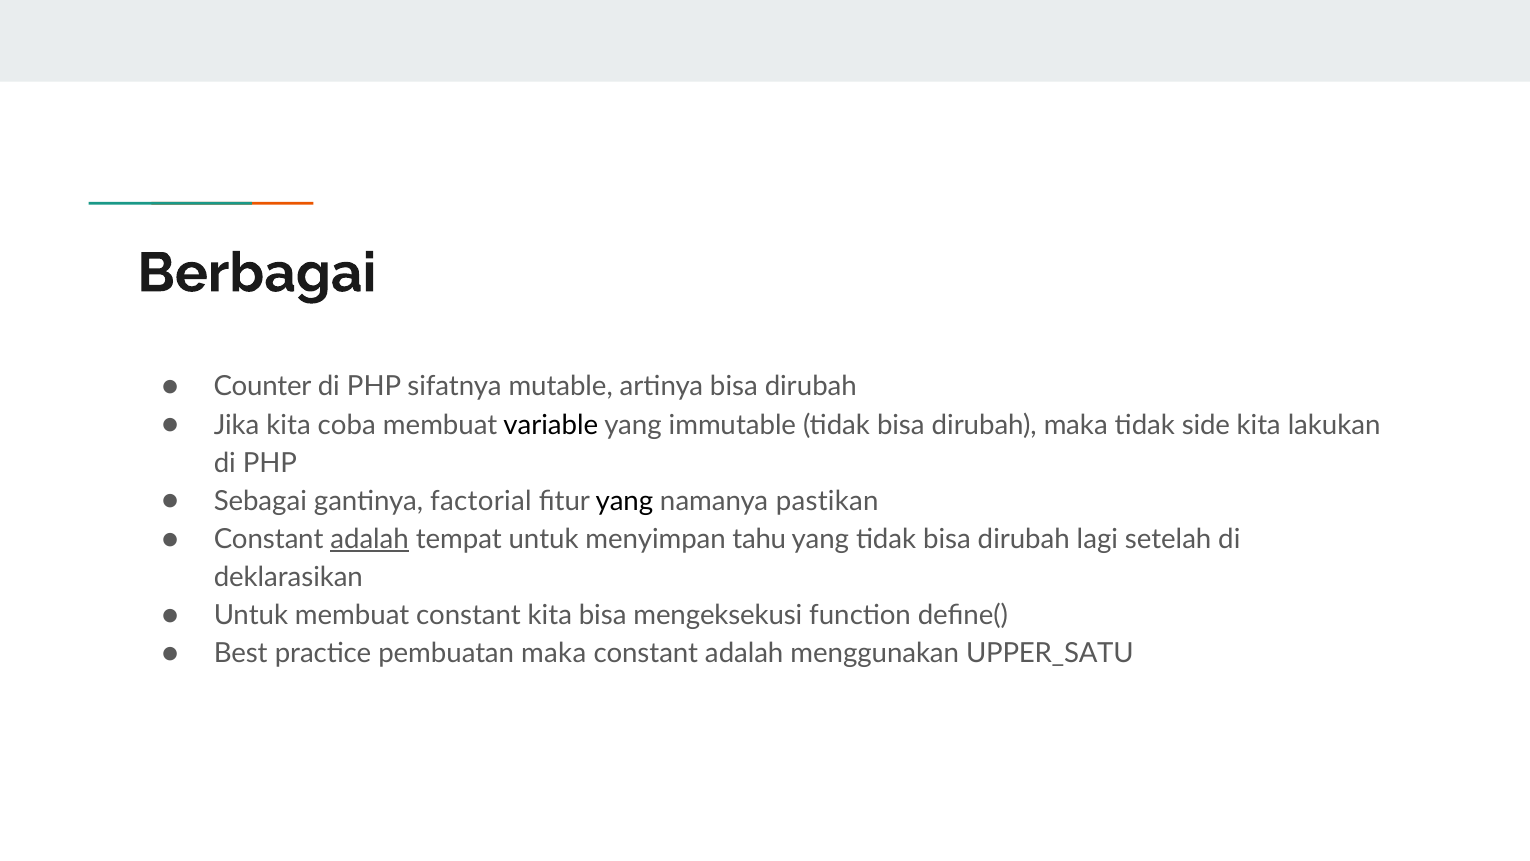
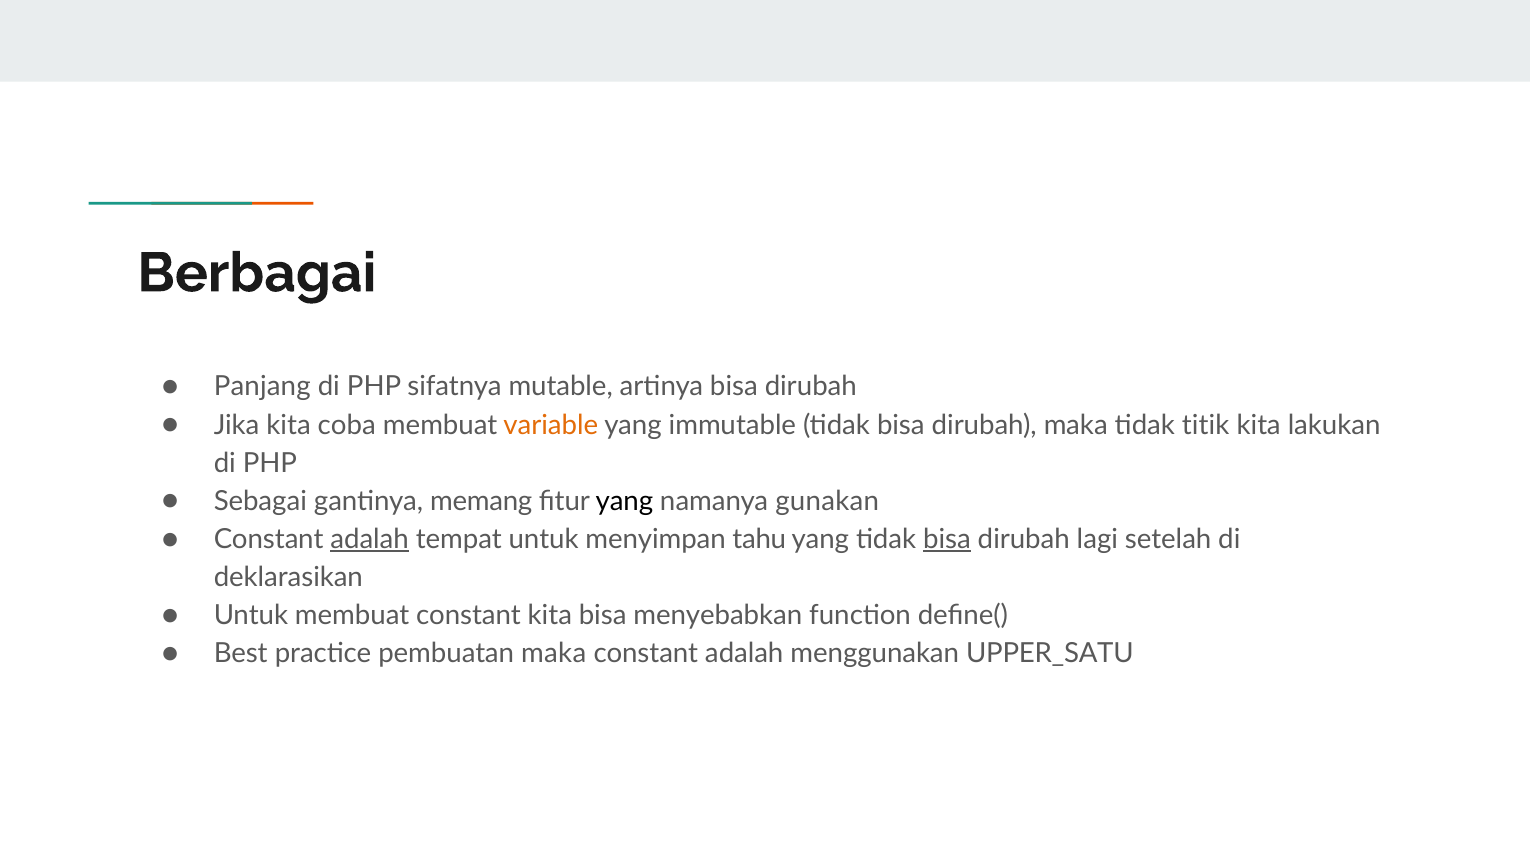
Counter: Counter -> Panjang
variable colour: black -> orange
side: side -> titik
factorial: factorial -> memang
pastikan: pastikan -> gunakan
bisa at (947, 539) underline: none -> present
mengeksekusi: mengeksekusi -> menyebabkan
